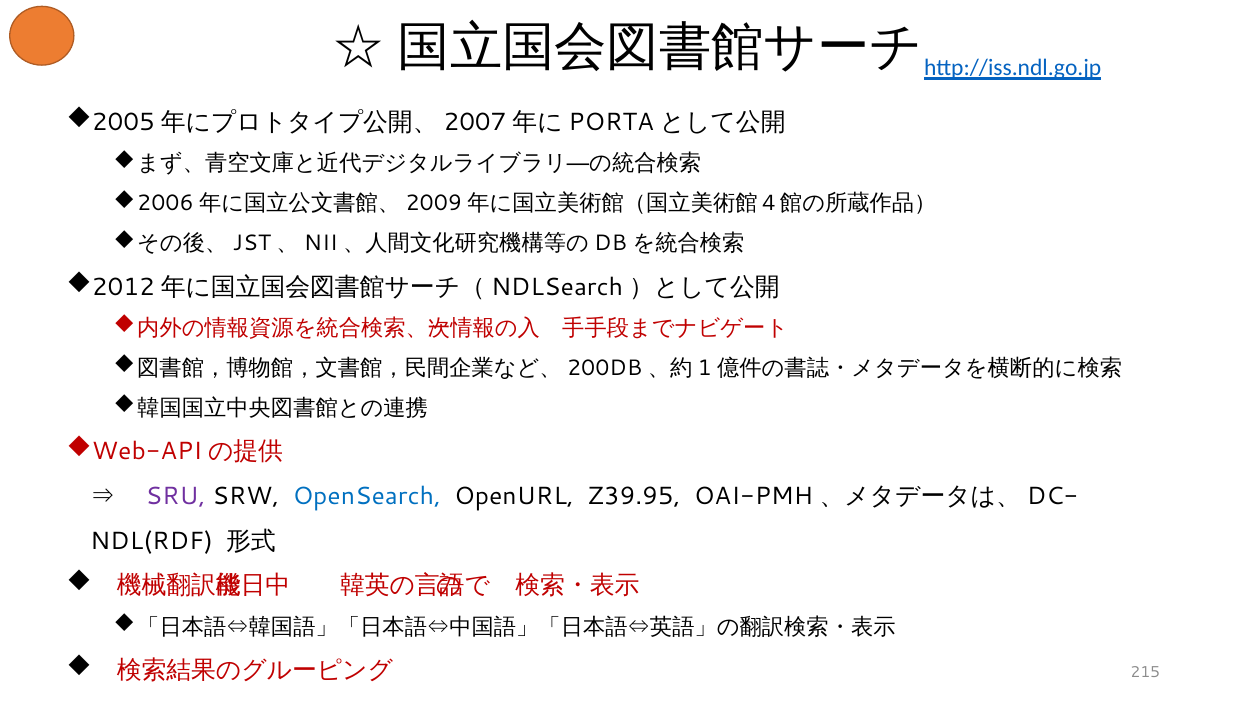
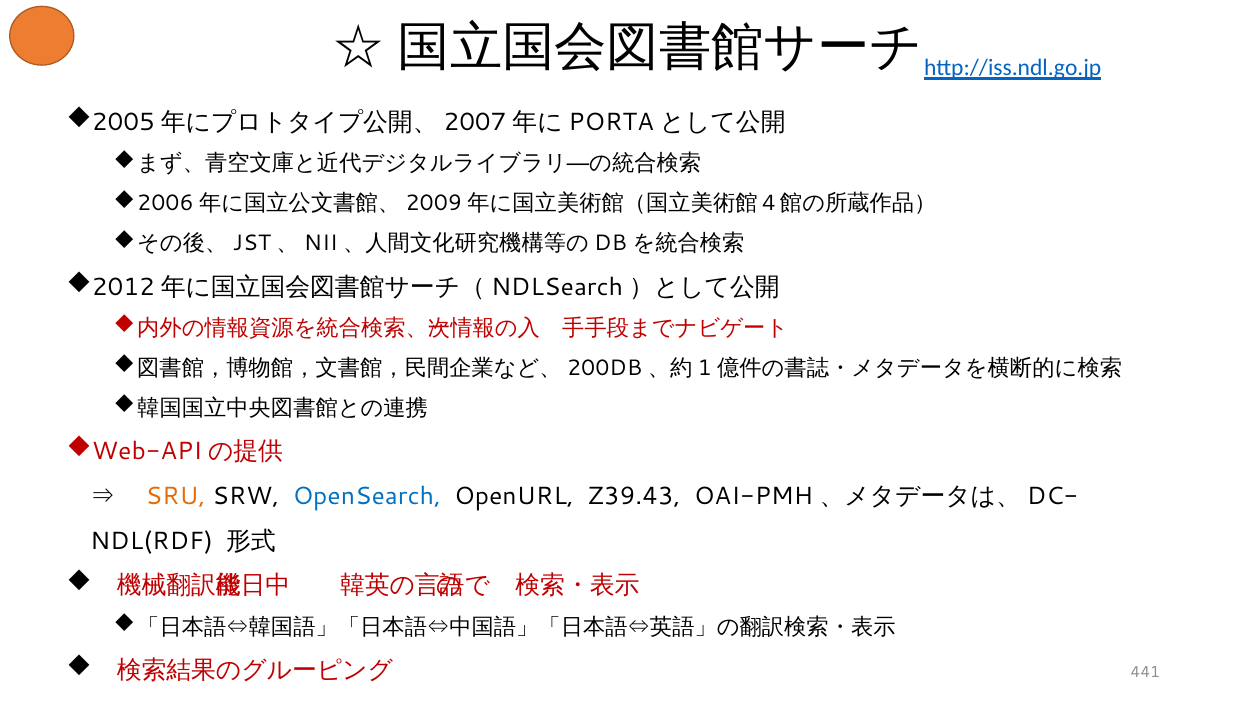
SRU colour: purple -> orange
Z39.95: Z39.95 -> Z39.43
215: 215 -> 441
